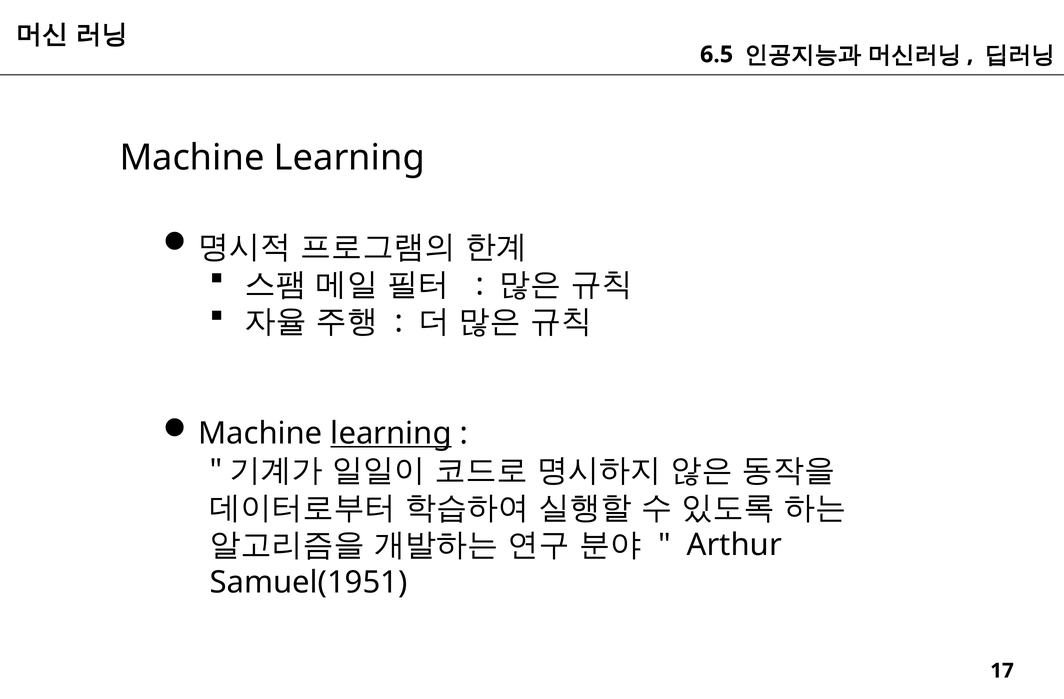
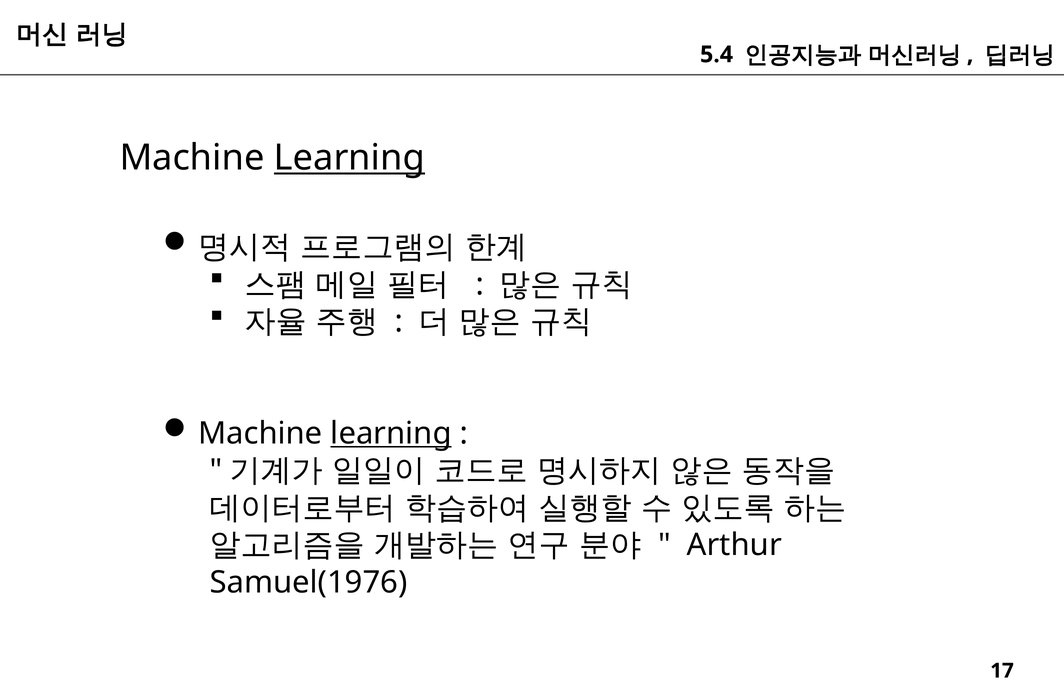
6.5: 6.5 -> 5.4
Learning at (349, 158) underline: none -> present
Samuel(1951: Samuel(1951 -> Samuel(1976
